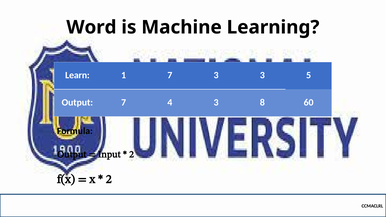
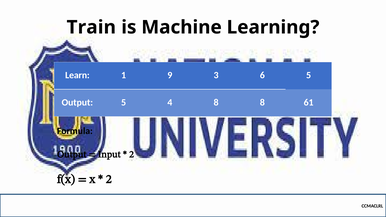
Word: Word -> Train
1 7: 7 -> 9
3 3: 3 -> 6
Output 7: 7 -> 5
4 3: 3 -> 8
60: 60 -> 61
